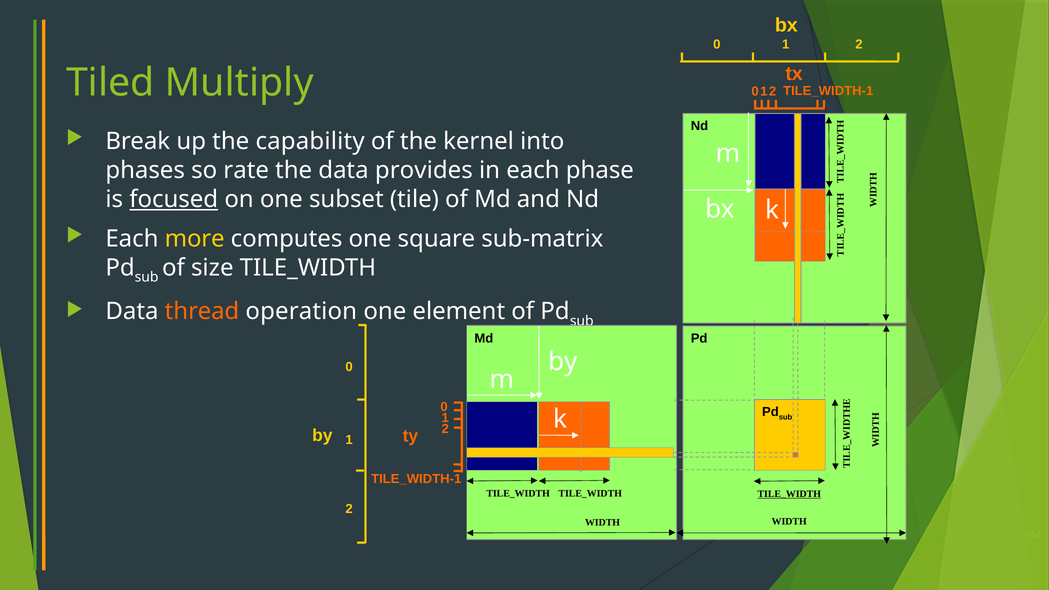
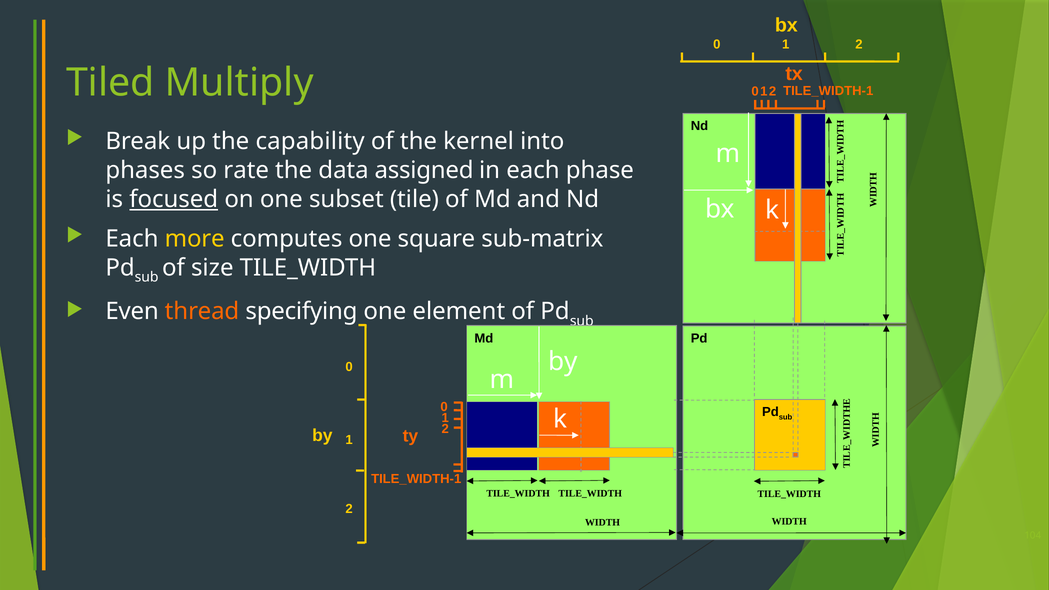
provides: provides -> assigned
Data at (132, 312): Data -> Even
operation: operation -> specifying
TILE_WIDTH at (789, 494) underline: present -> none
